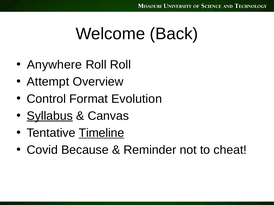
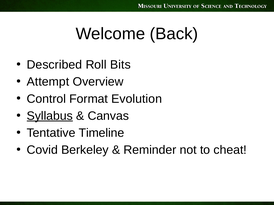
Anywhere: Anywhere -> Described
Roll Roll: Roll -> Bits
Timeline underline: present -> none
Because: Because -> Berkeley
